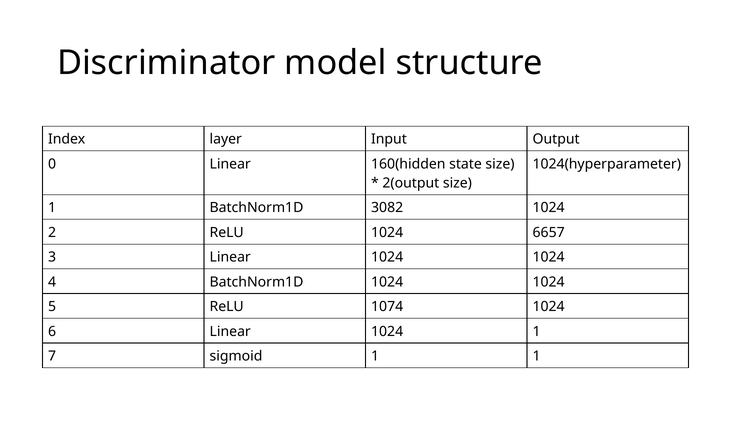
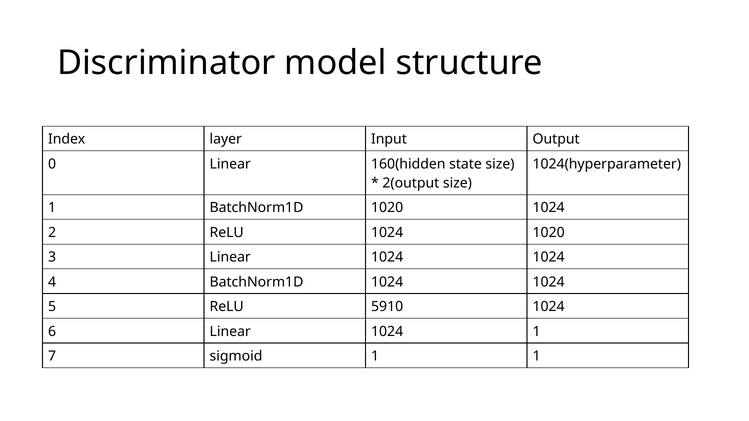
BatchNorm1D 3082: 3082 -> 1020
1024 6657: 6657 -> 1020
1074: 1074 -> 5910
